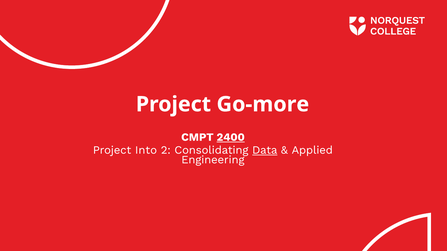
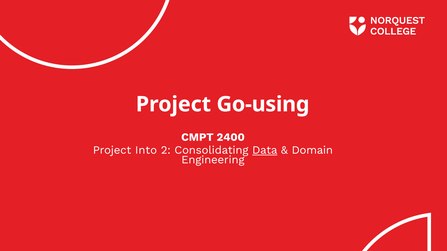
Go-more: Go-more -> Go-using
2400 underline: present -> none
Applied: Applied -> Domain
